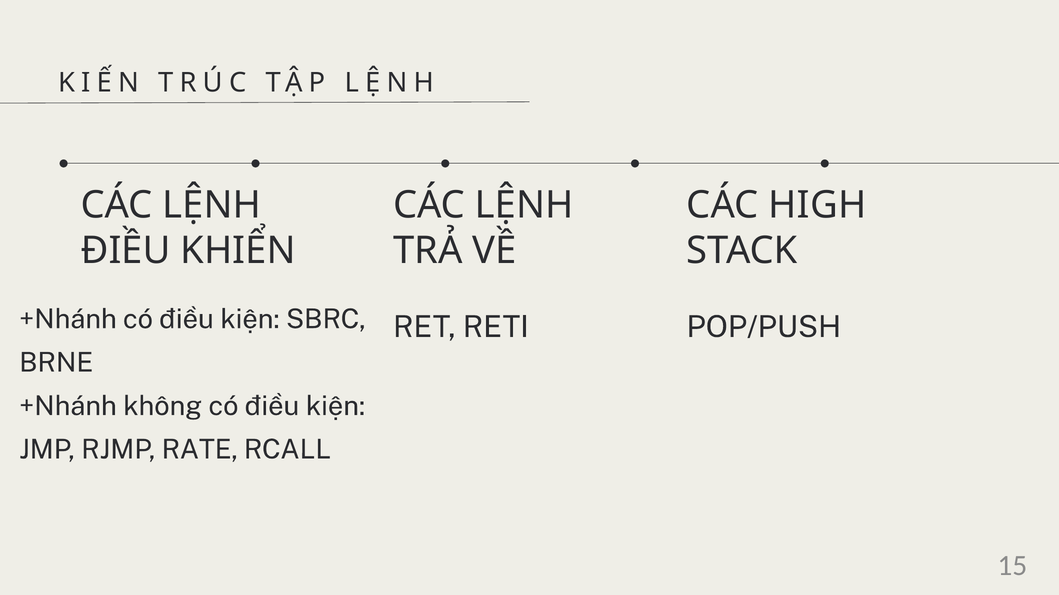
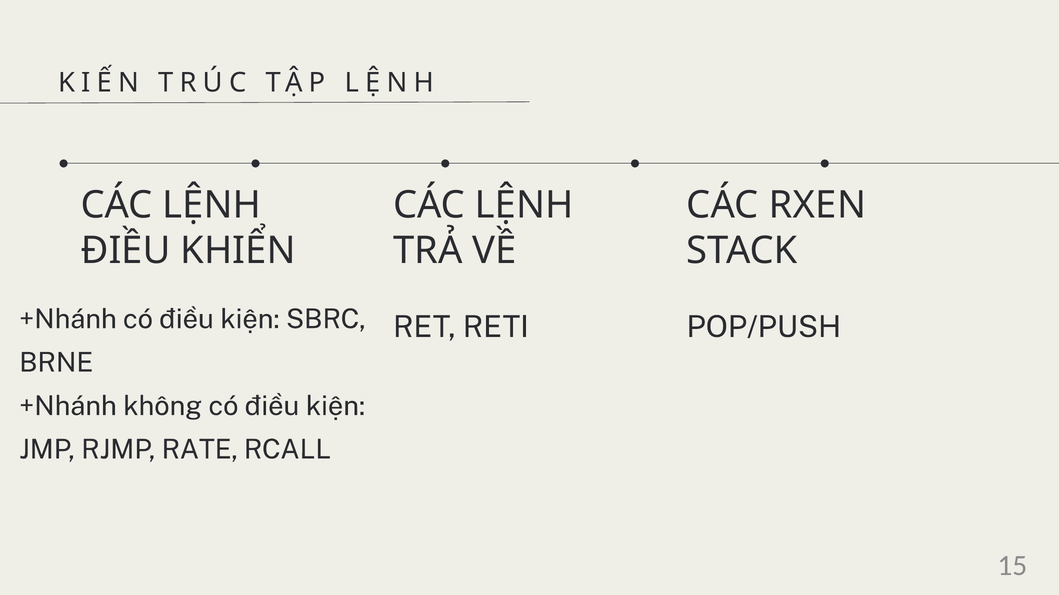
HIGH: HIGH -> RXEN
